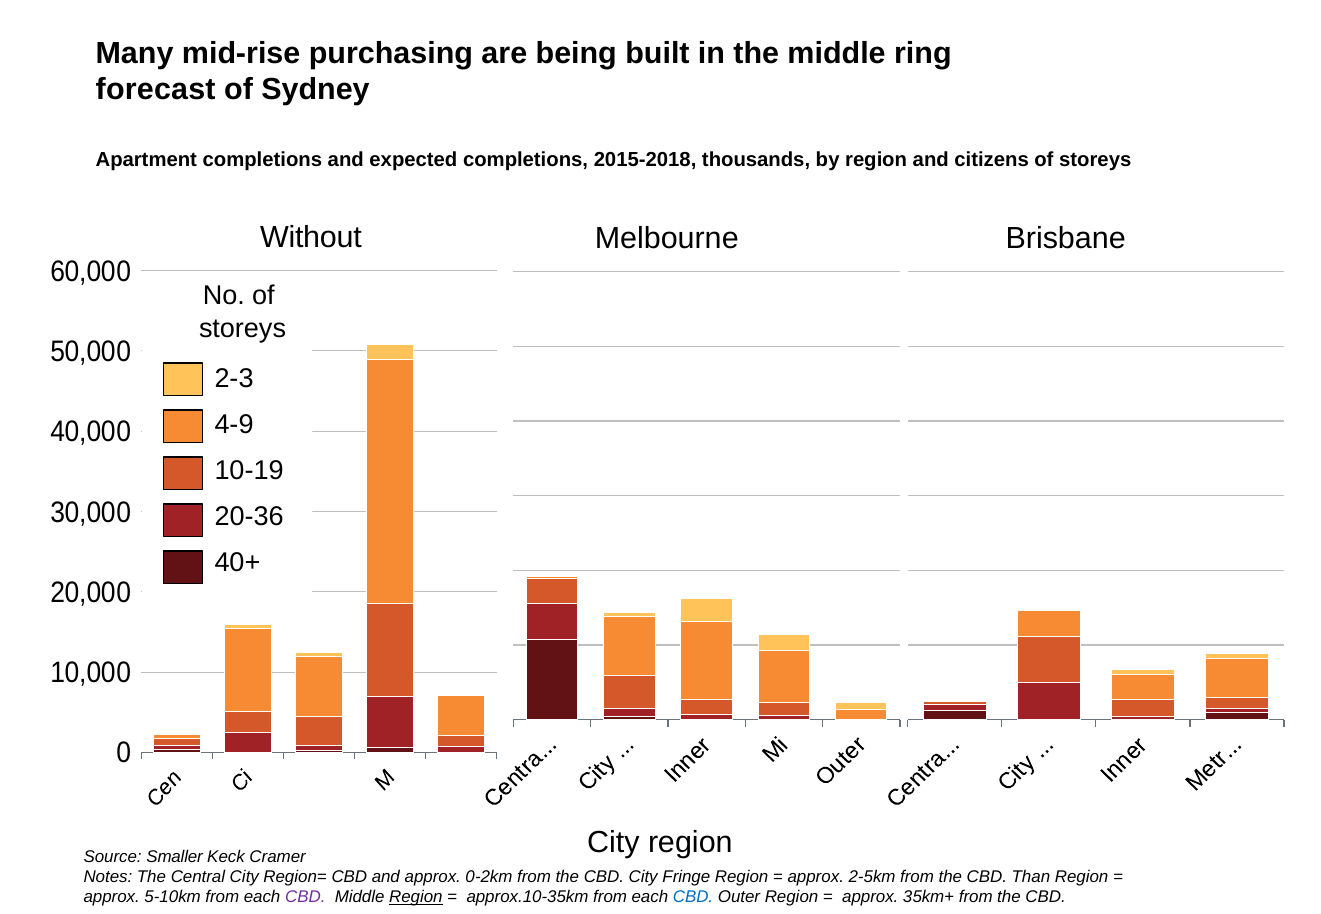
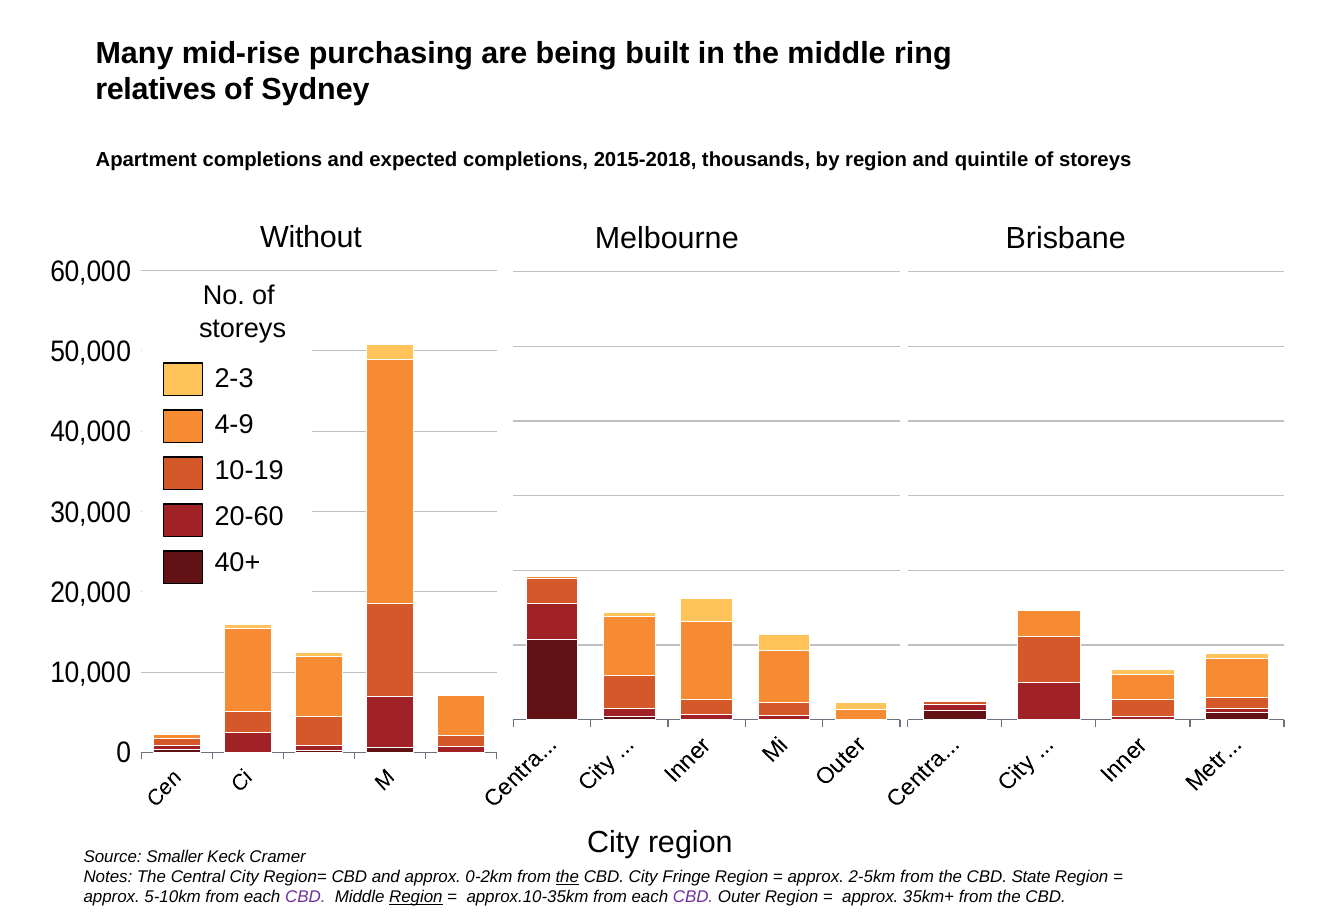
forecast: forecast -> relatives
citizens: citizens -> quintile
20-36: 20-36 -> 20-60
the at (567, 877) underline: none -> present
Than: Than -> State
CBD at (693, 898) colour: blue -> purple
